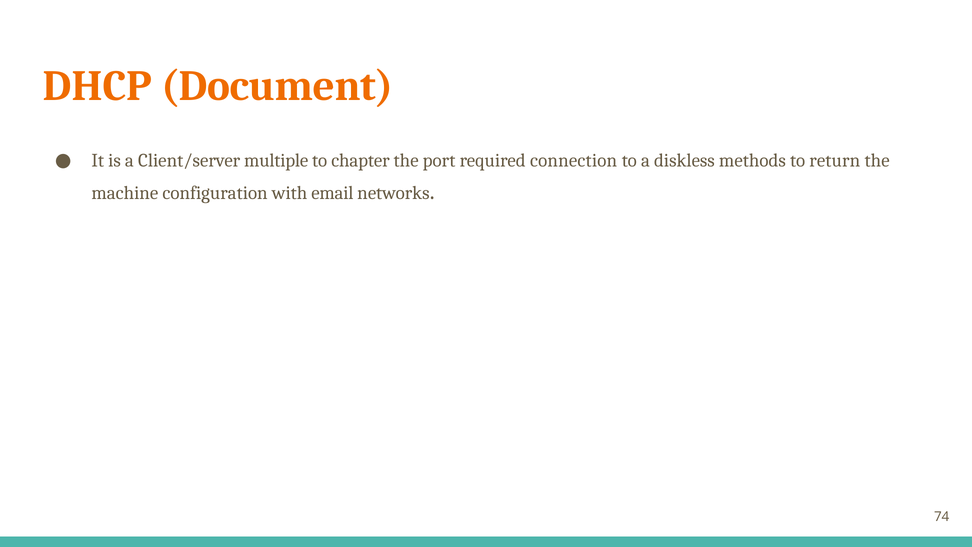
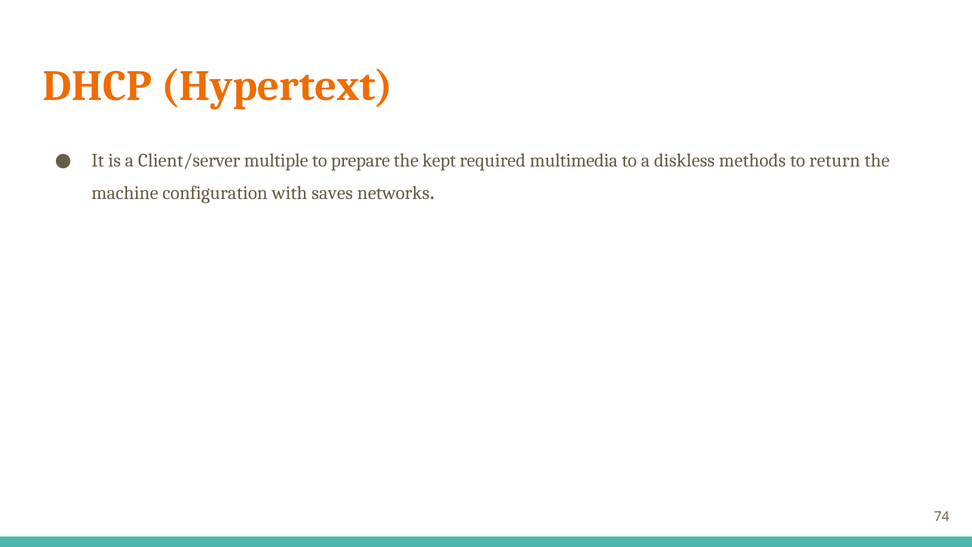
Document: Document -> Hypertext
chapter: chapter -> prepare
port: port -> kept
connection: connection -> multimedia
email: email -> saves
